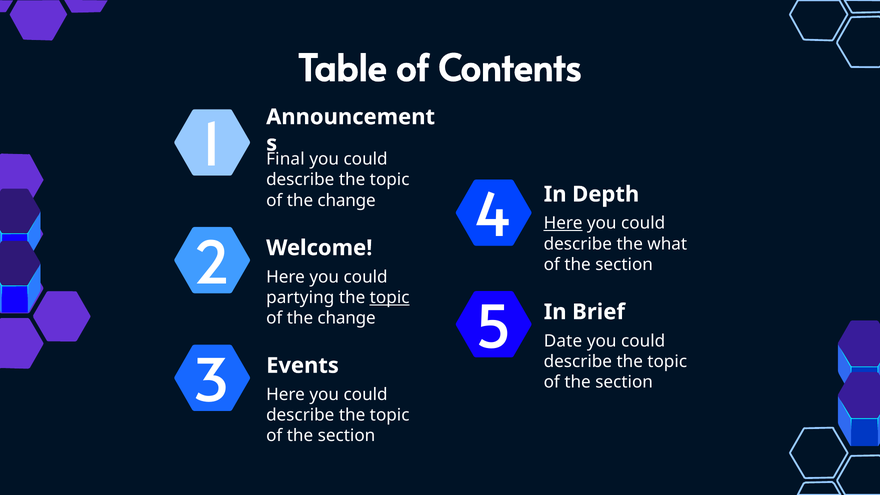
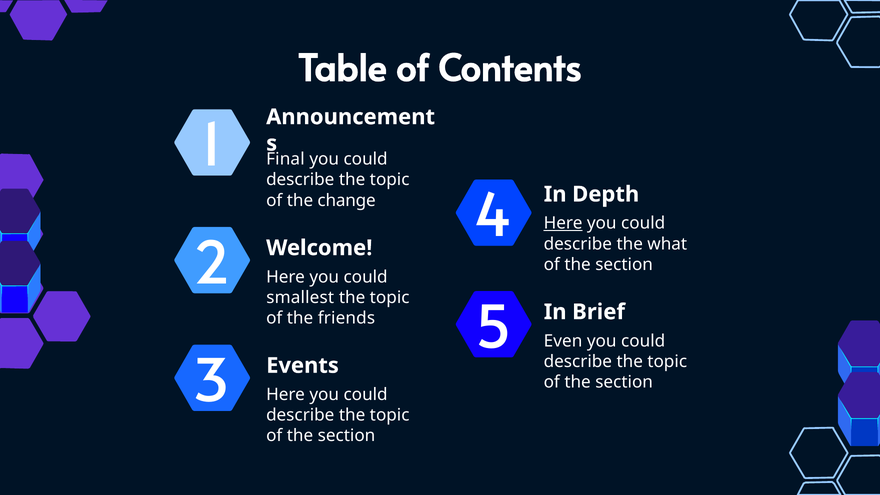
partying: partying -> smallest
topic at (390, 298) underline: present -> none
Date: Date -> Even
change at (347, 318): change -> friends
